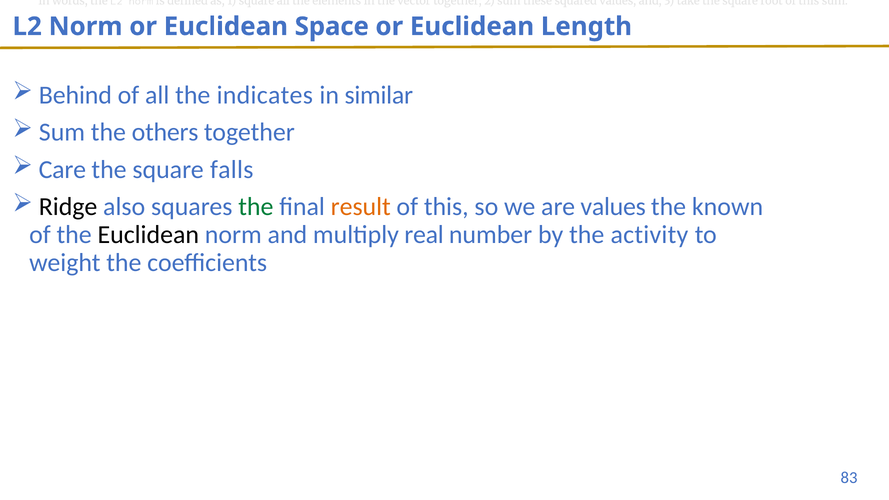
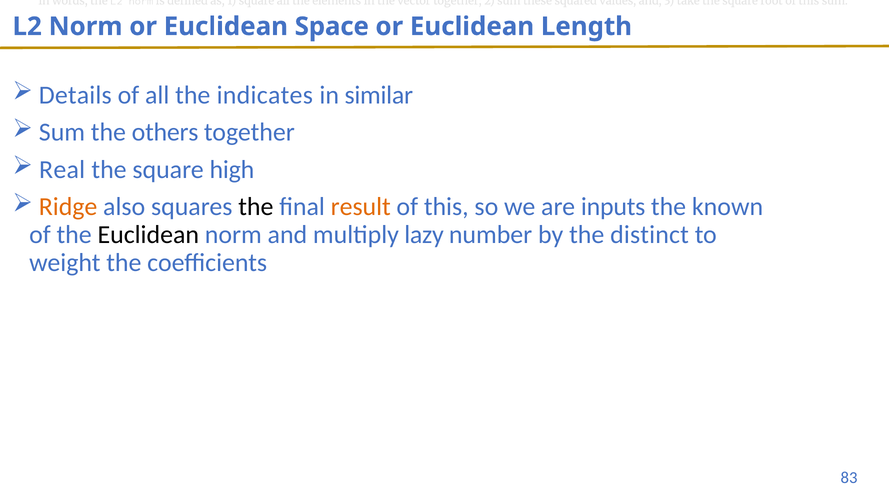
Behind: Behind -> Details
Care: Care -> Real
falls: falls -> high
Ridge colour: black -> orange
the at (256, 207) colour: green -> black
are values: values -> inputs
real: real -> lazy
activity: activity -> distinct
